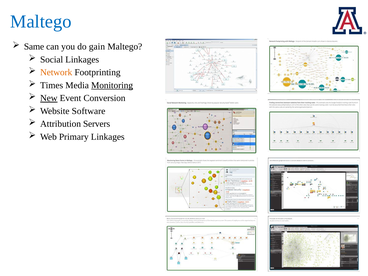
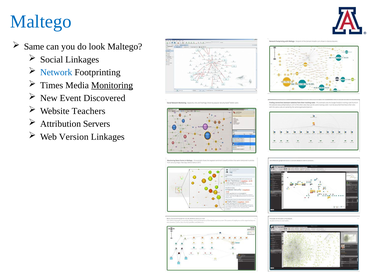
gain: gain -> look
Network colour: orange -> blue
New underline: present -> none
Conversion: Conversion -> Discovered
Software: Software -> Teachers
Primary: Primary -> Version
